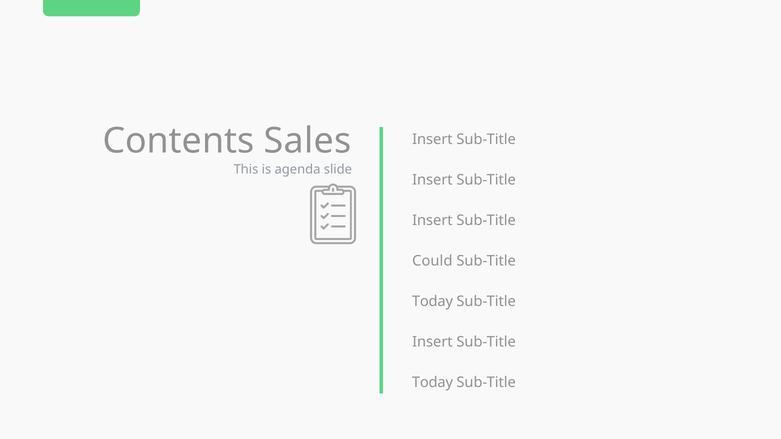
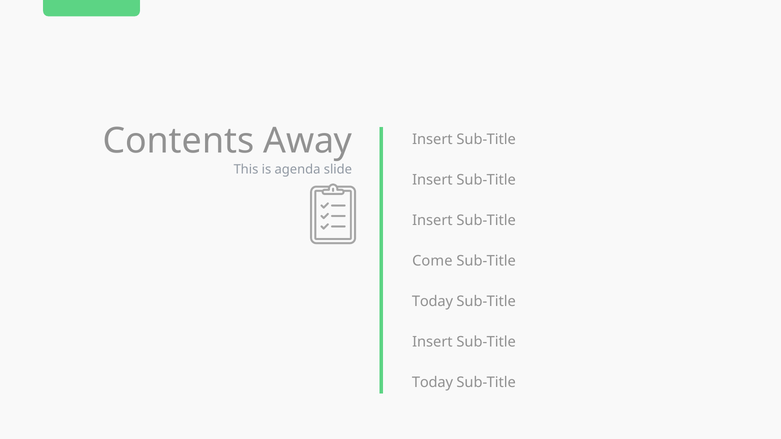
Sales: Sales -> Away
Could: Could -> Come
